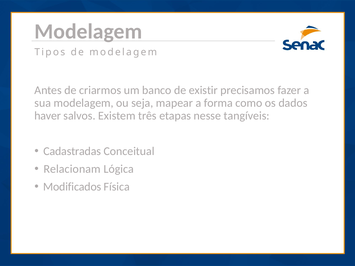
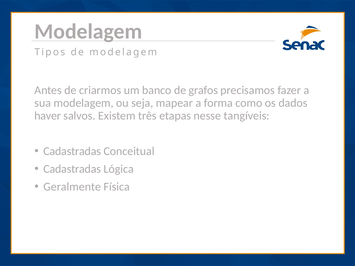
existir: existir -> grafos
Relacionam at (72, 169): Relacionam -> Cadastradas
Modificados: Modificados -> Geralmente
